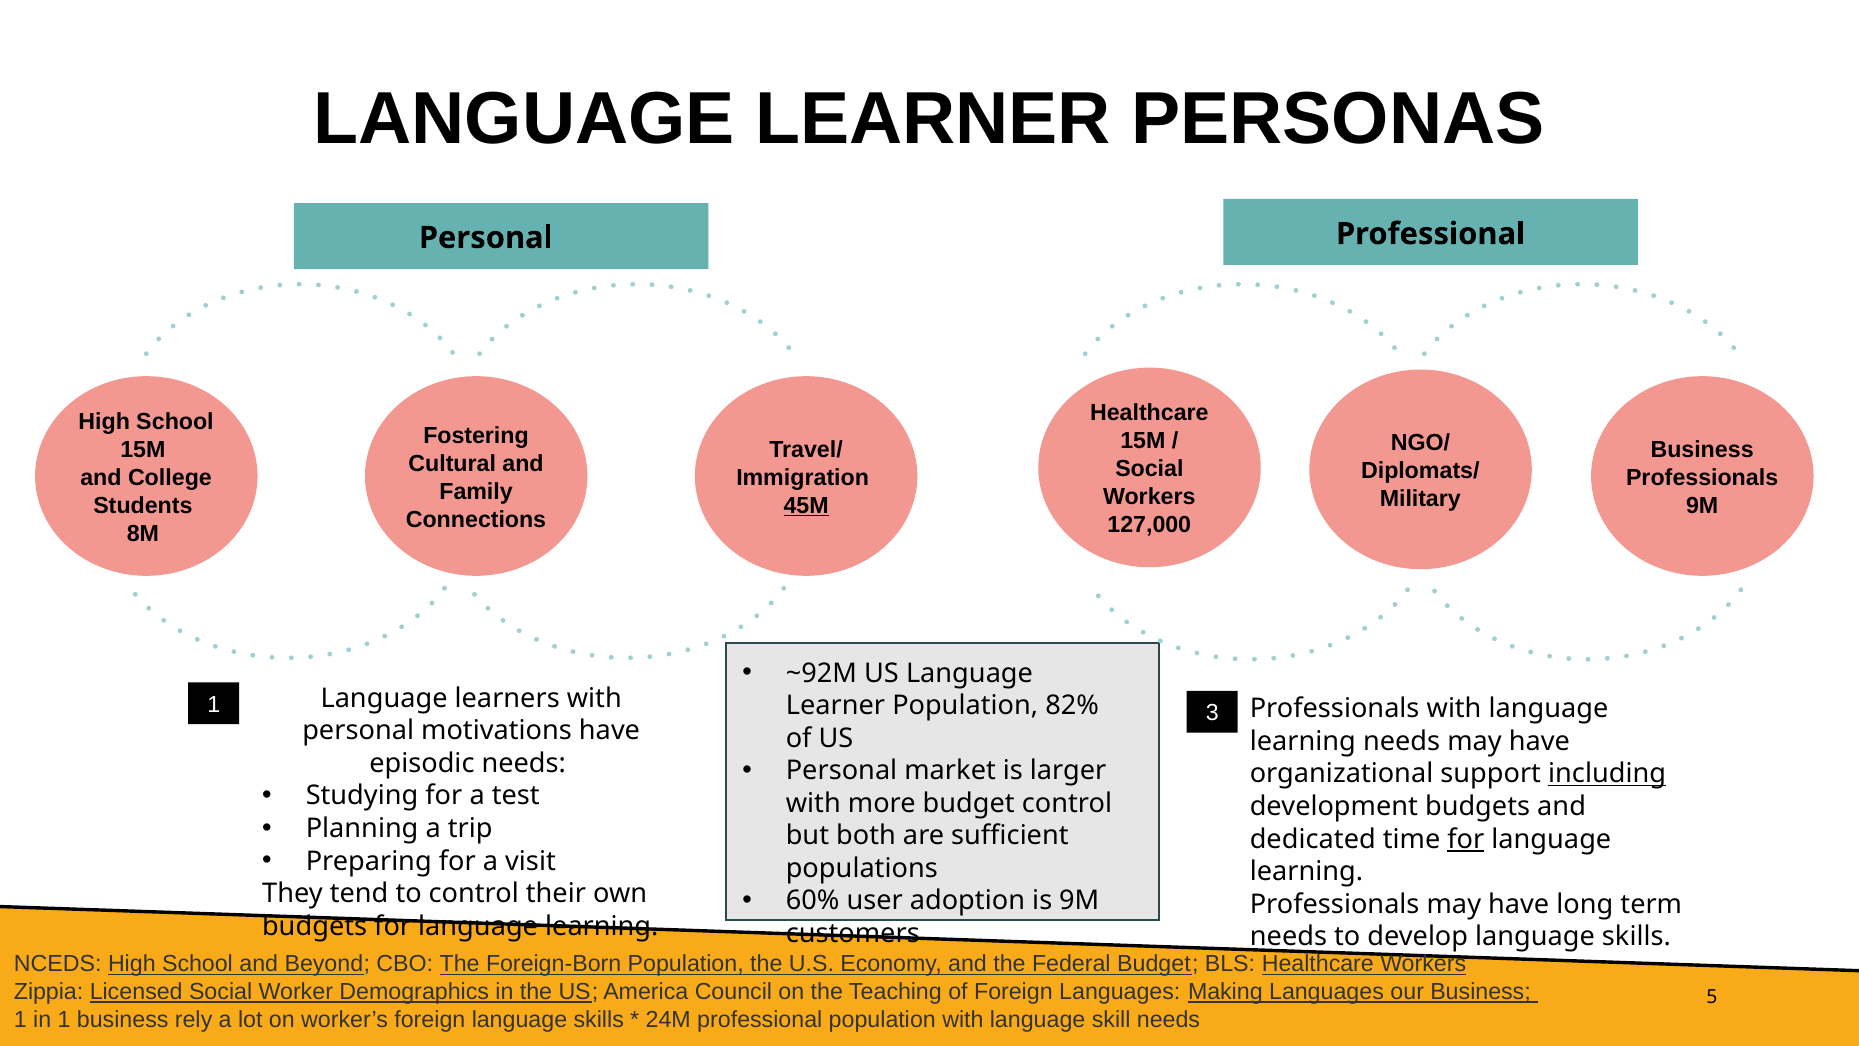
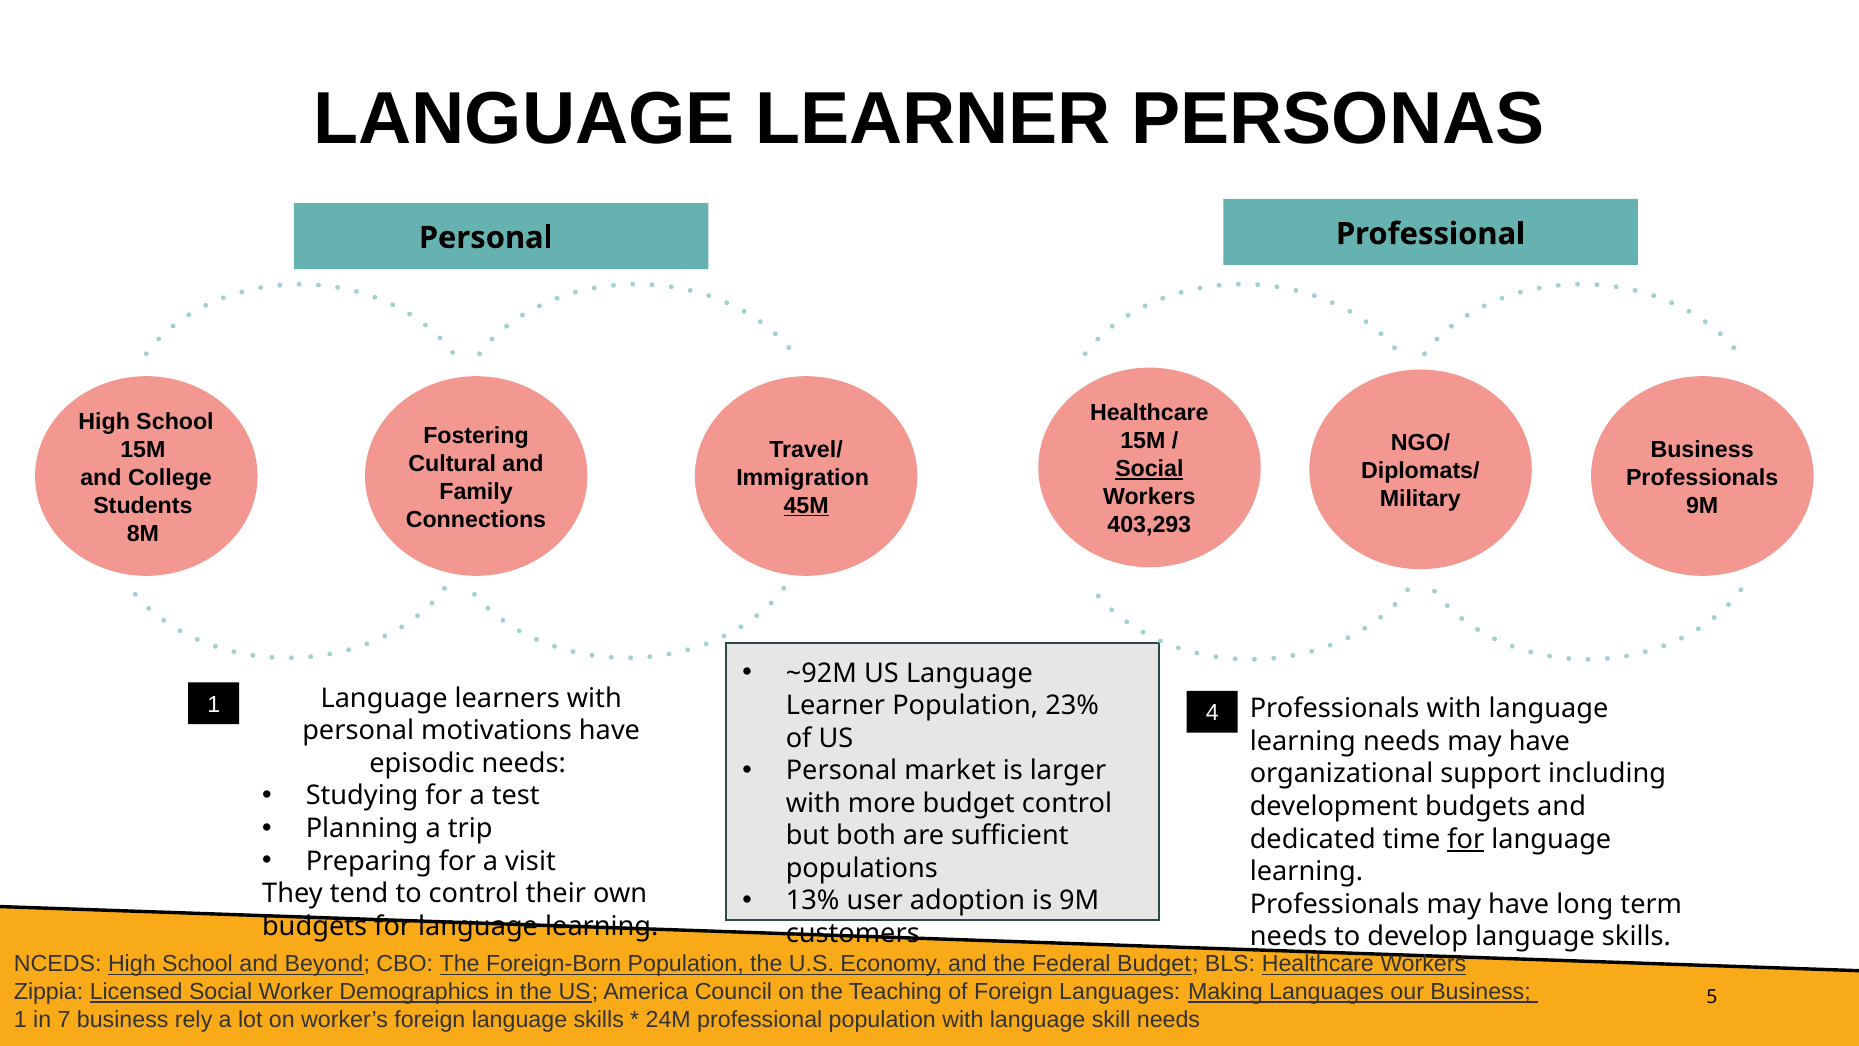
Social at (1149, 469) underline: none -> present
127,000: 127,000 -> 403,293
3: 3 -> 4
82%: 82% -> 23%
including underline: present -> none
60%: 60% -> 13%
in 1: 1 -> 7
